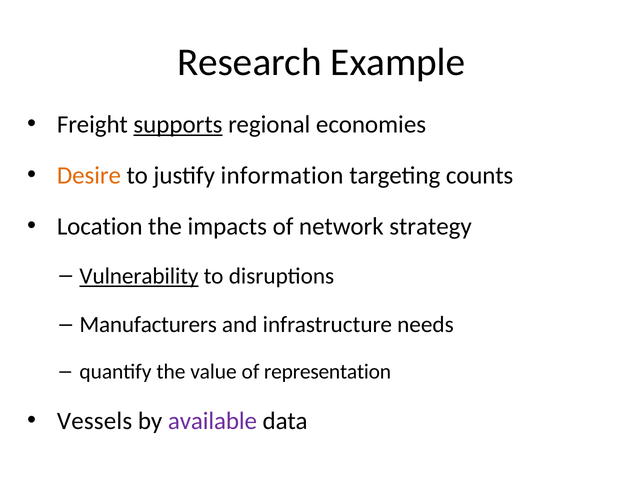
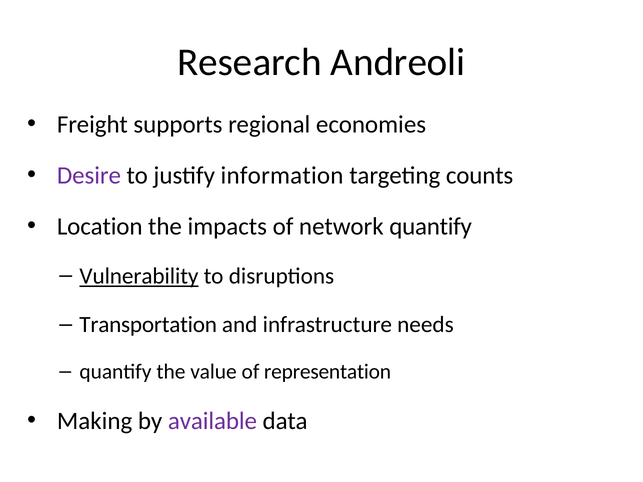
Example: Example -> Andreoli
supports underline: present -> none
Desire colour: orange -> purple
network strategy: strategy -> quantify
Manufacturers: Manufacturers -> Transportation
Vessels: Vessels -> Making
